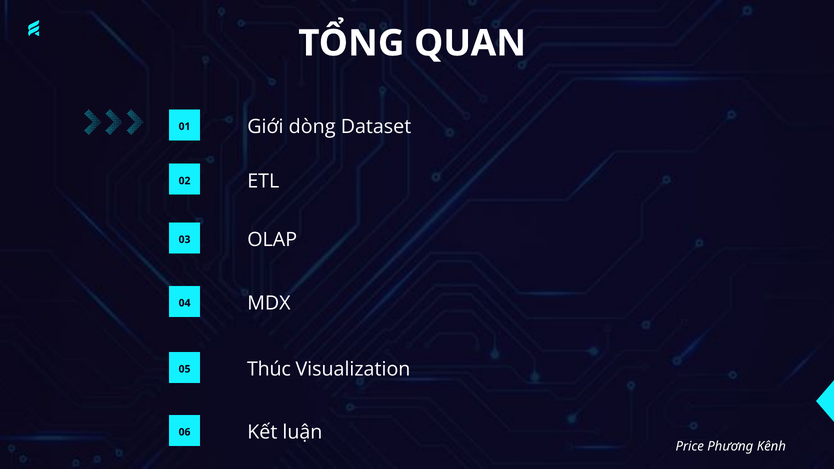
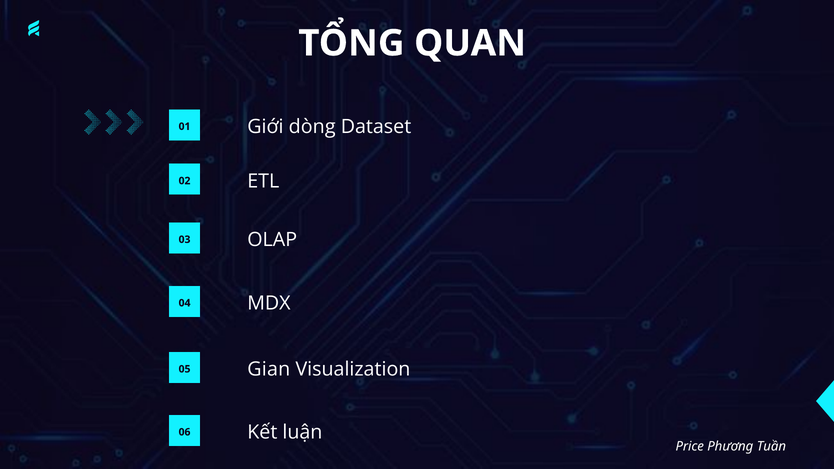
Thúc: Thúc -> Gian
Kênh: Kênh -> Tuần
